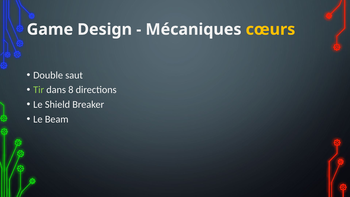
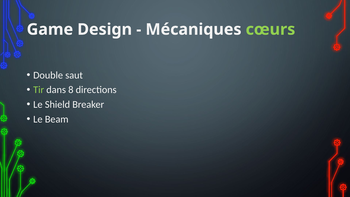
cœurs colour: yellow -> light green
